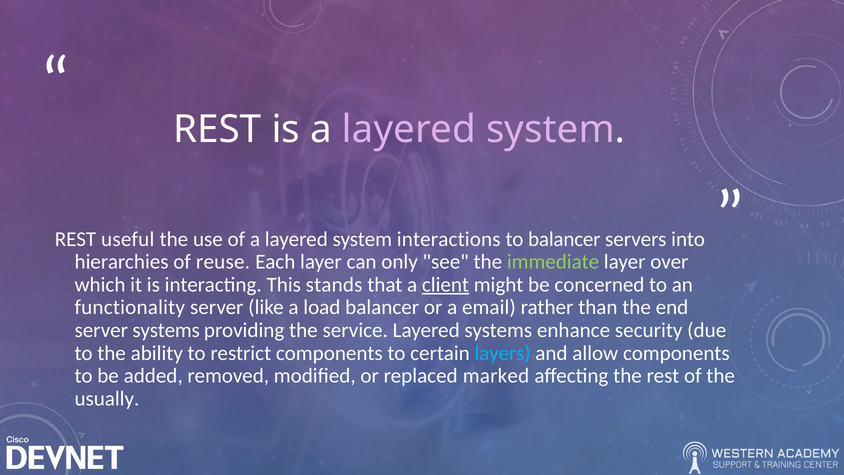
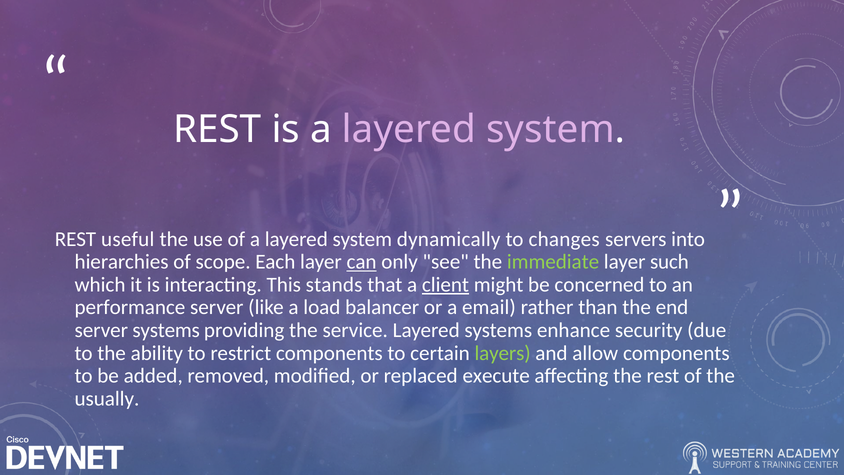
interactions: interactions -> dynamically
to balancer: balancer -> changes
reuse: reuse -> scope
can underline: none -> present
over: over -> such
functionality: functionality -> performance
layers colour: light blue -> light green
marked: marked -> execute
